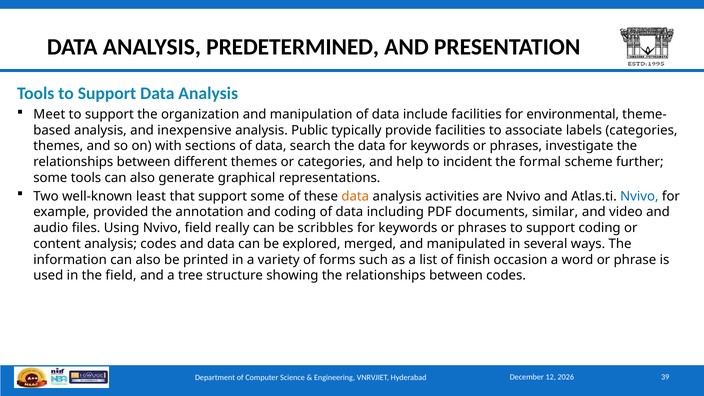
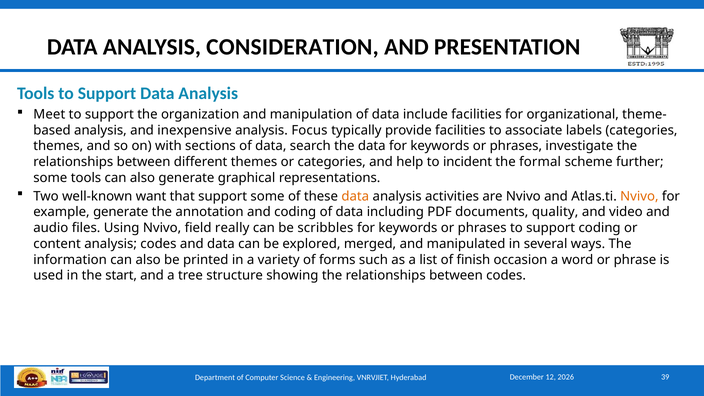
PREDETERMINED: PREDETERMINED -> CONSIDERATION
environmental: environmental -> organizational
Public: Public -> Focus
least: least -> want
Nvivo at (639, 196) colour: blue -> orange
example provided: provided -> generate
similar: similar -> quality
the field: field -> start
